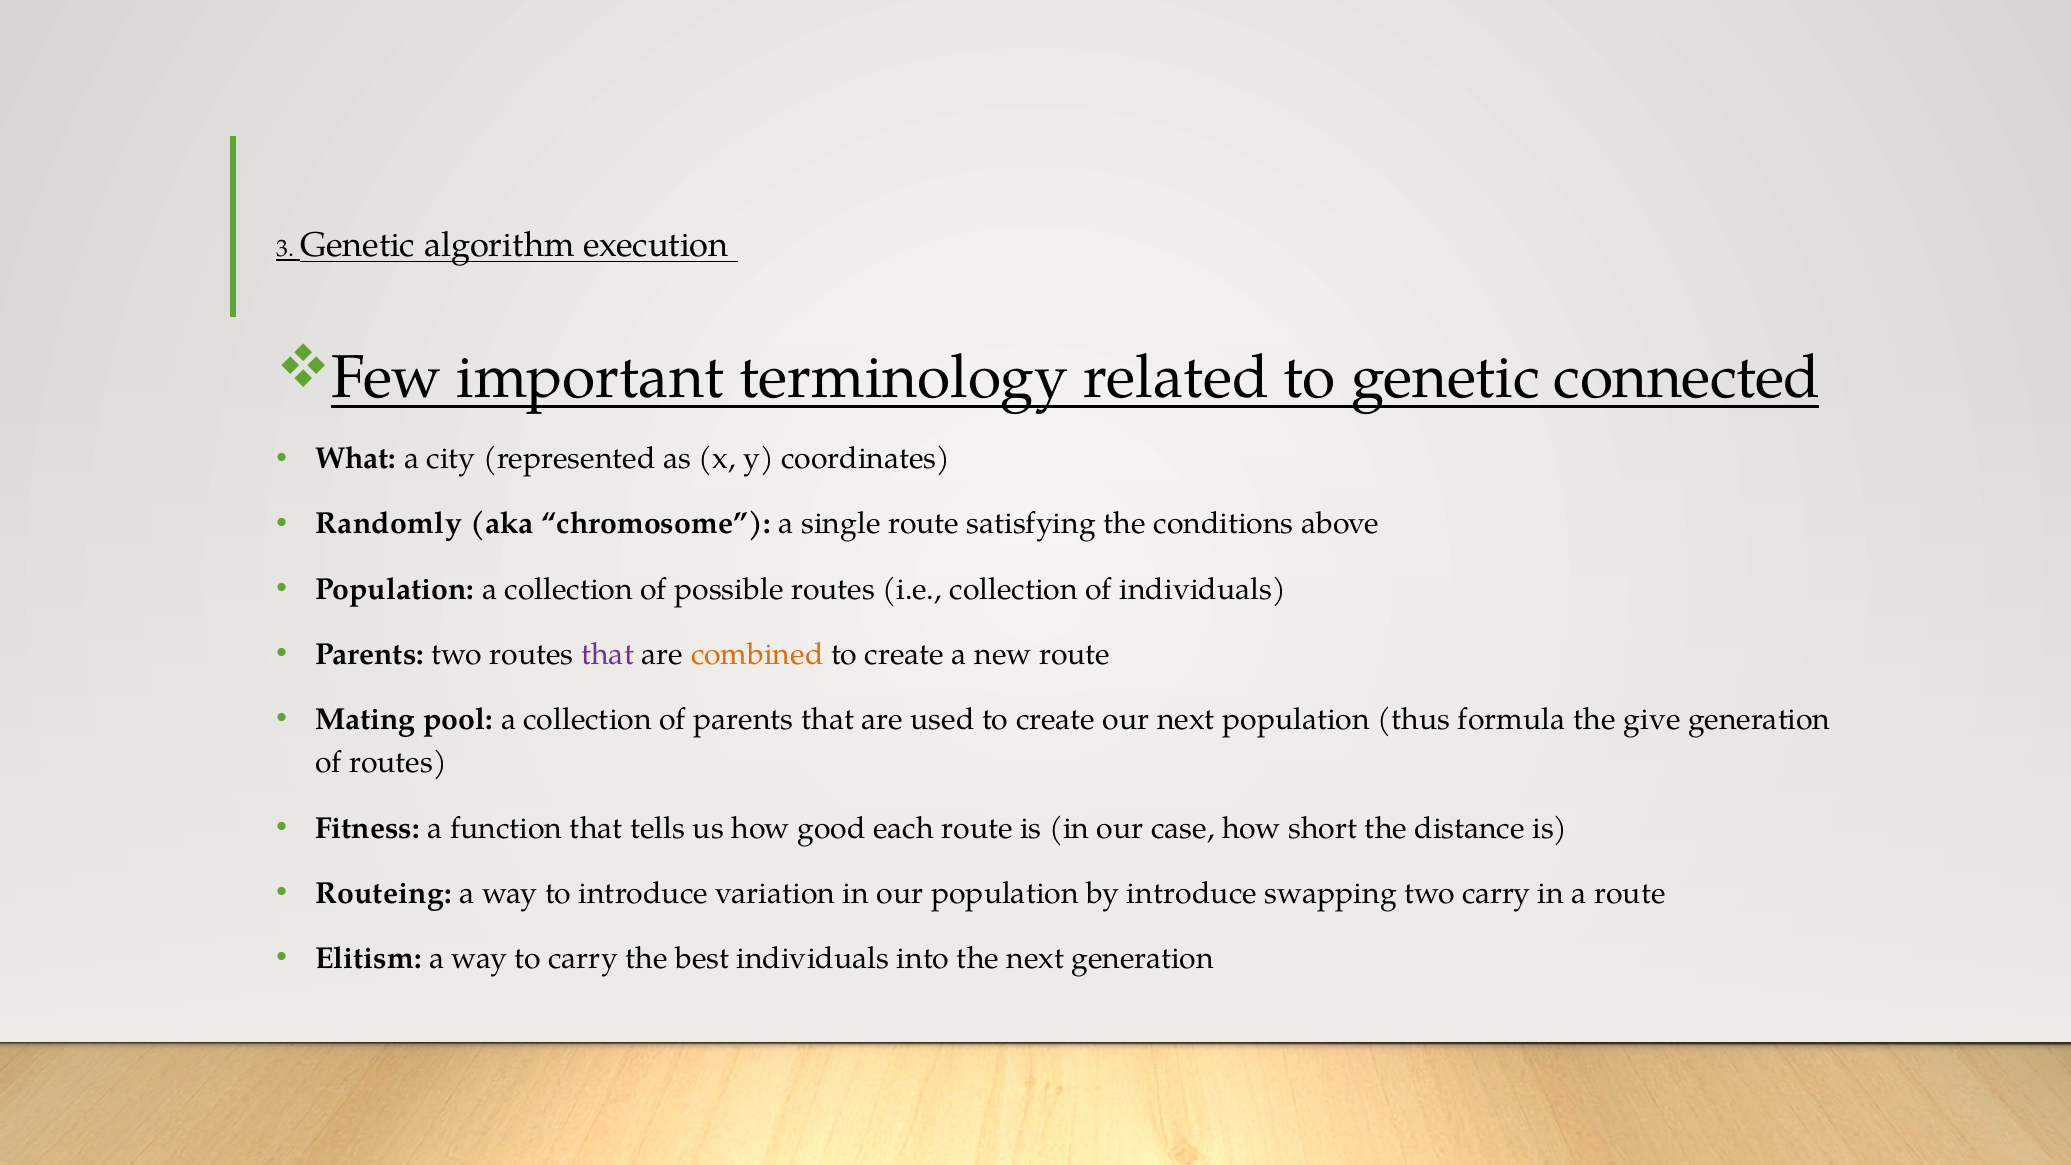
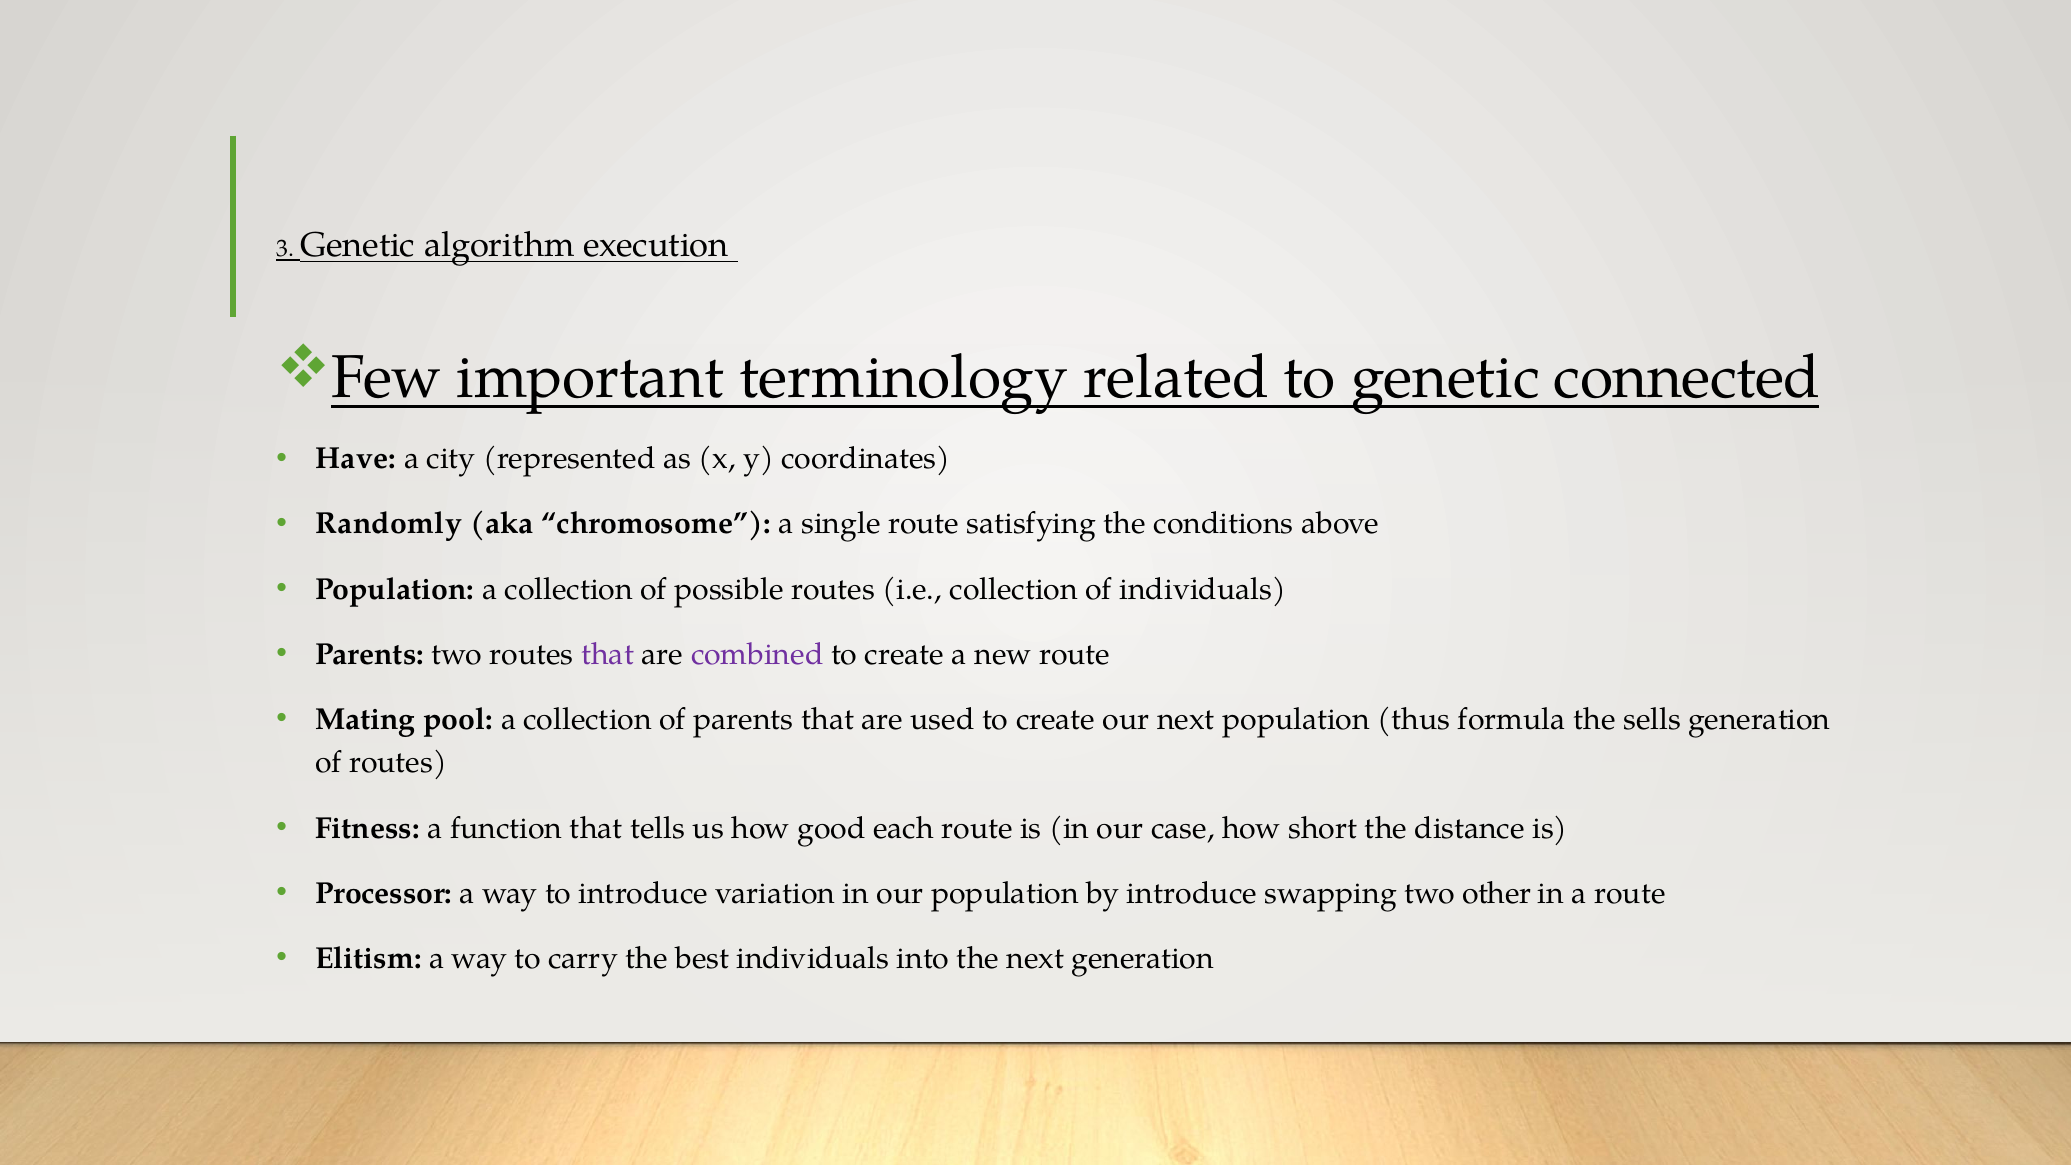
What: What -> Have
combined colour: orange -> purple
give: give -> sells
Routeing: Routeing -> Processor
two carry: carry -> other
